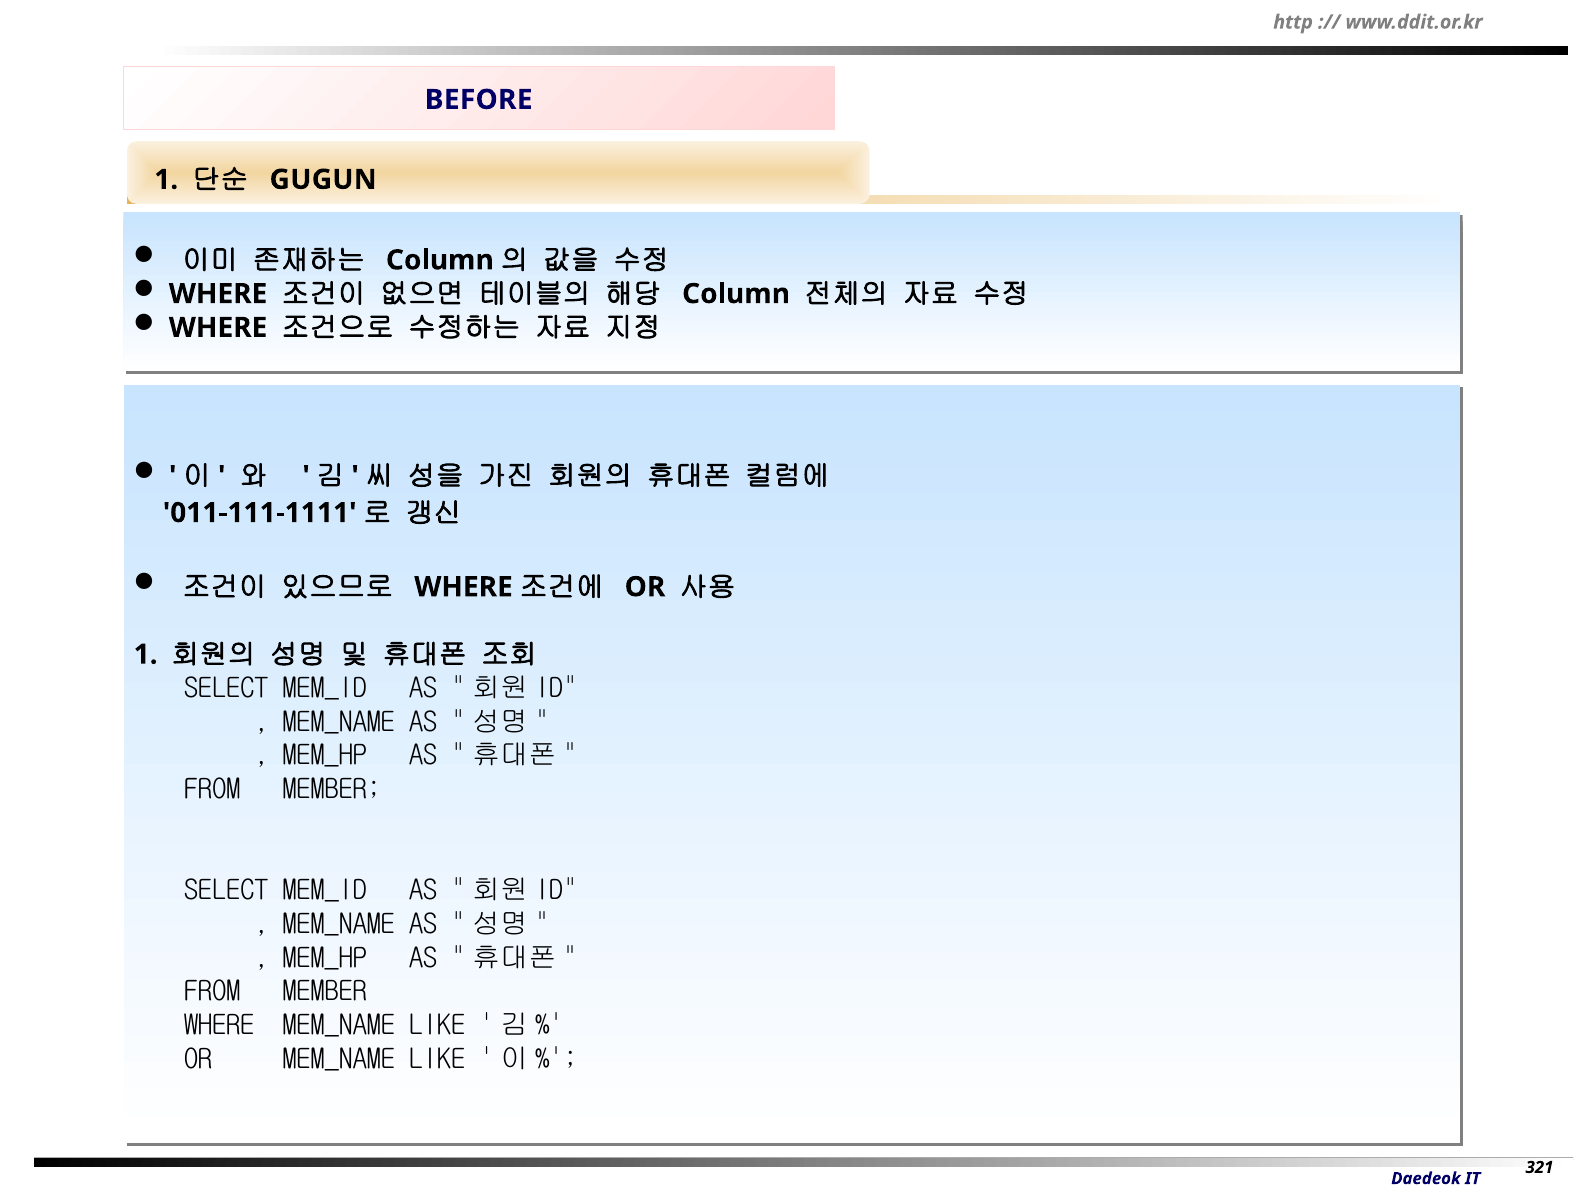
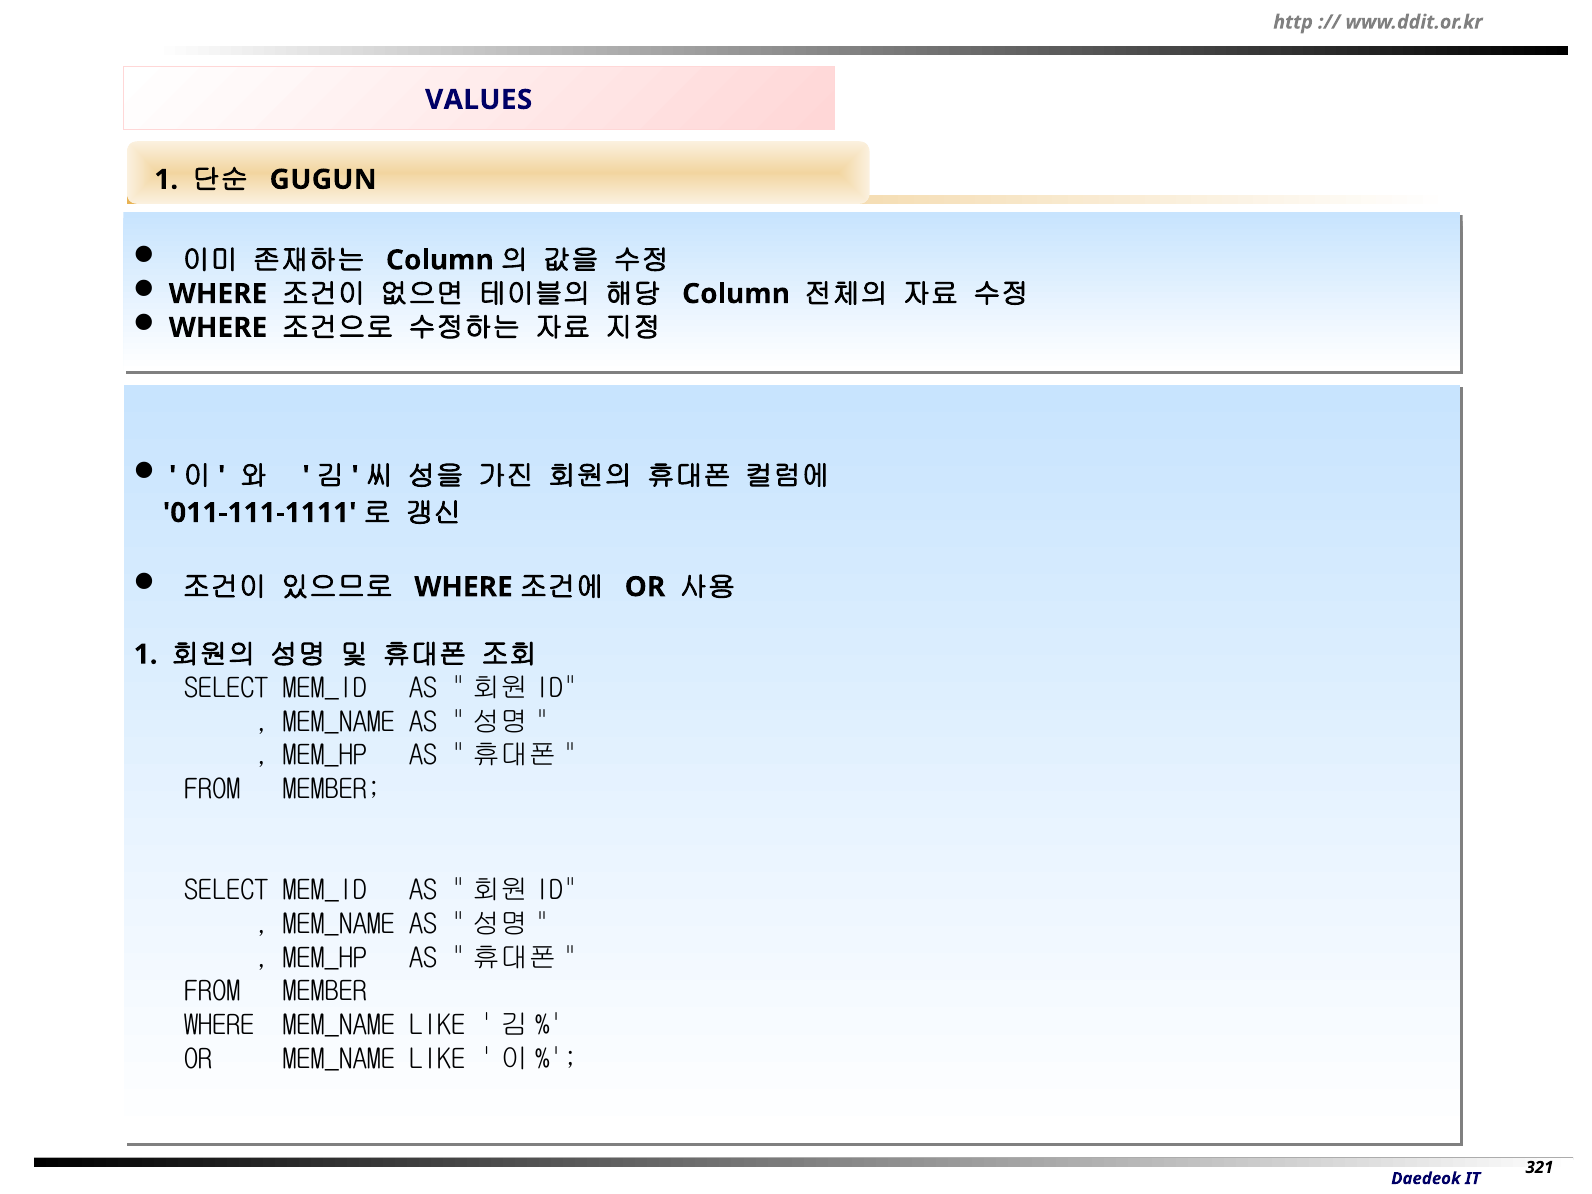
BEFORE: BEFORE -> VALUES
